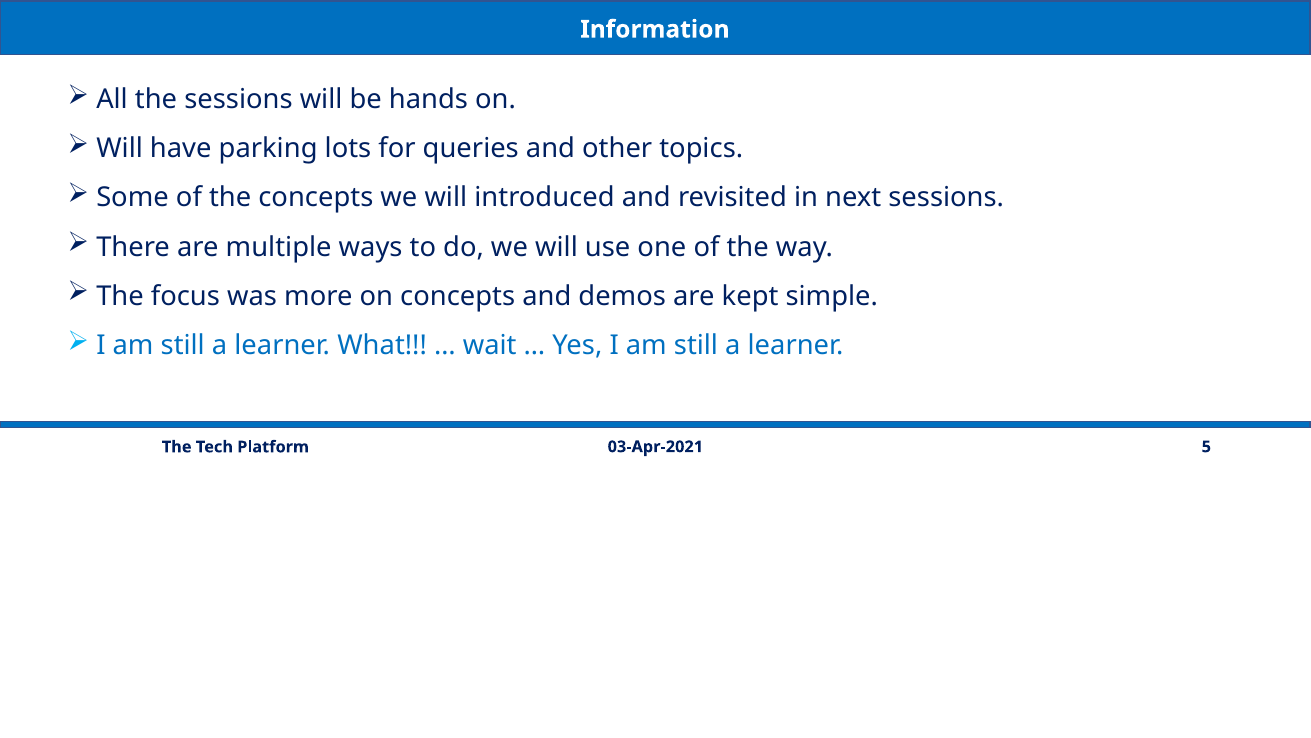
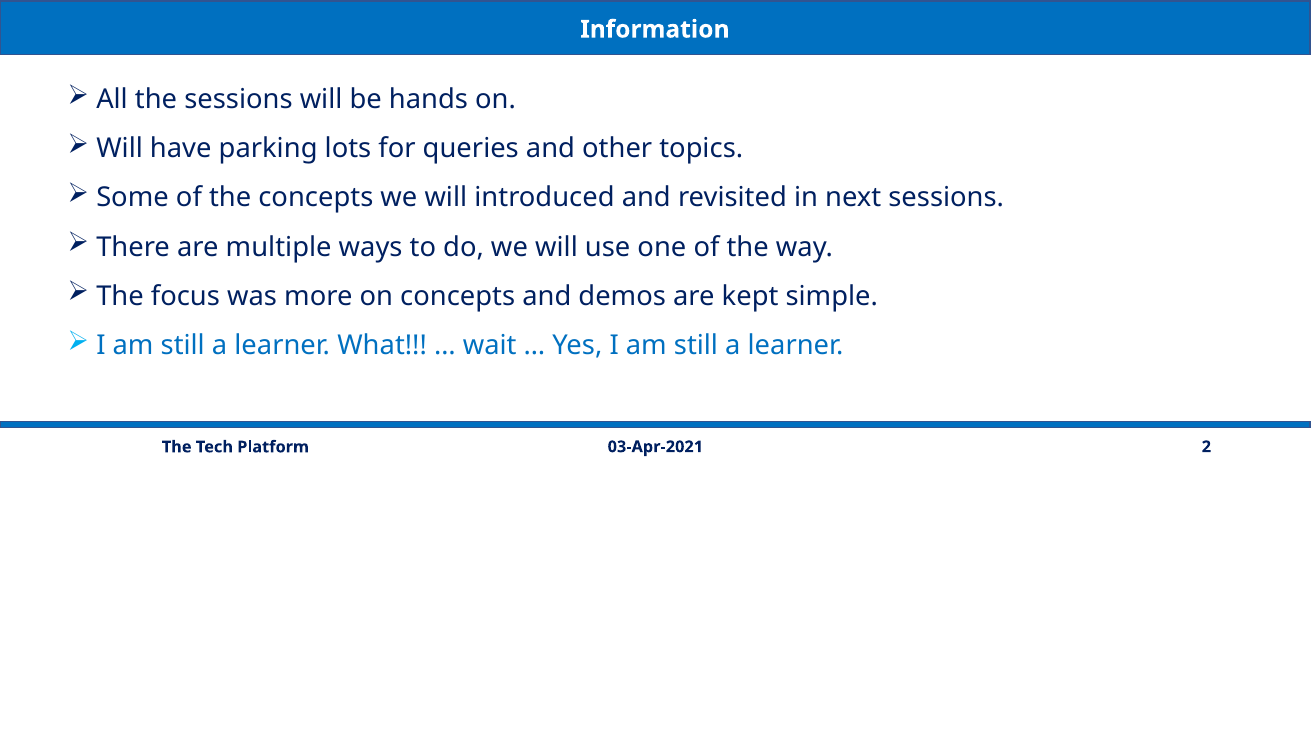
5: 5 -> 2
